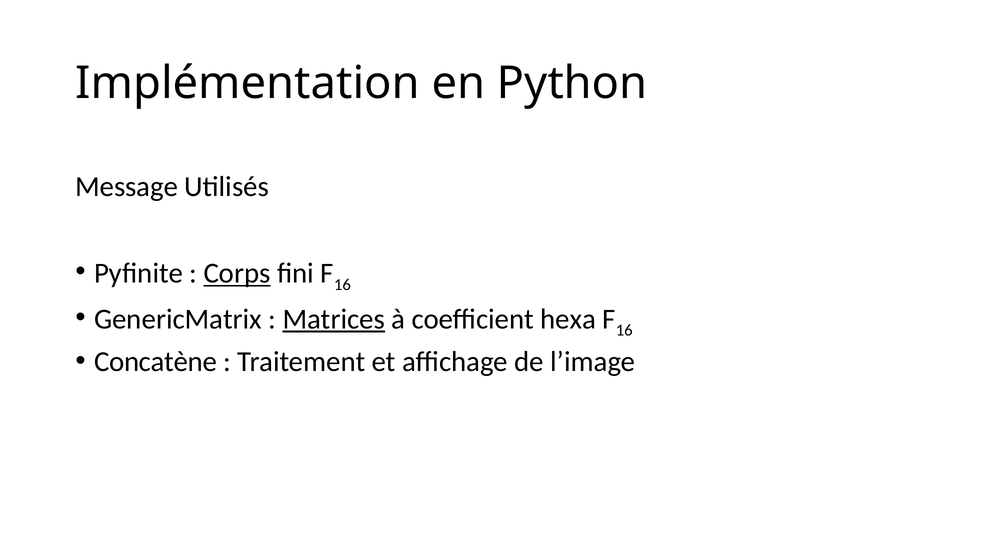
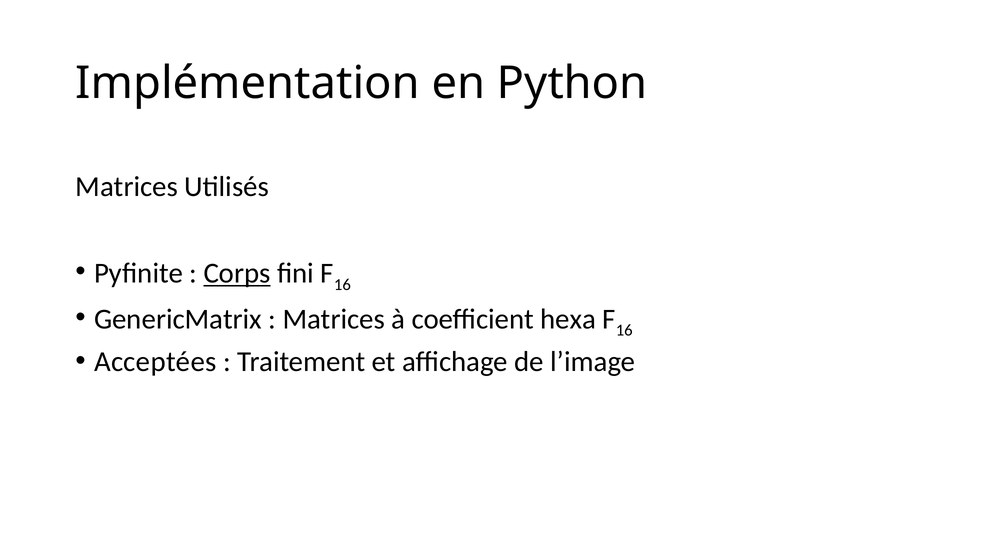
Message at (127, 187): Message -> Matrices
Matrices at (334, 319) underline: present -> none
Concatène: Concatène -> Acceptées
